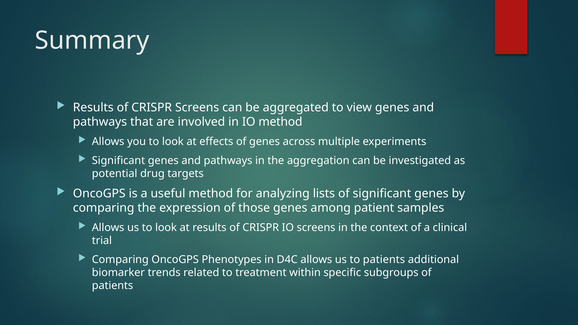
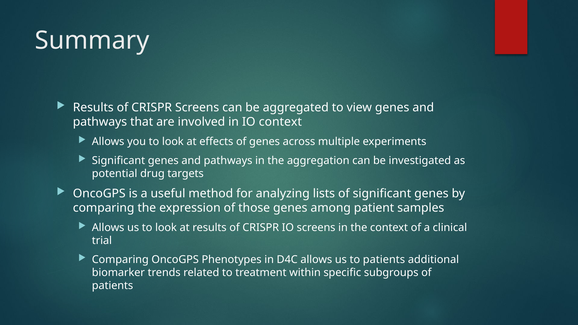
IO method: method -> context
